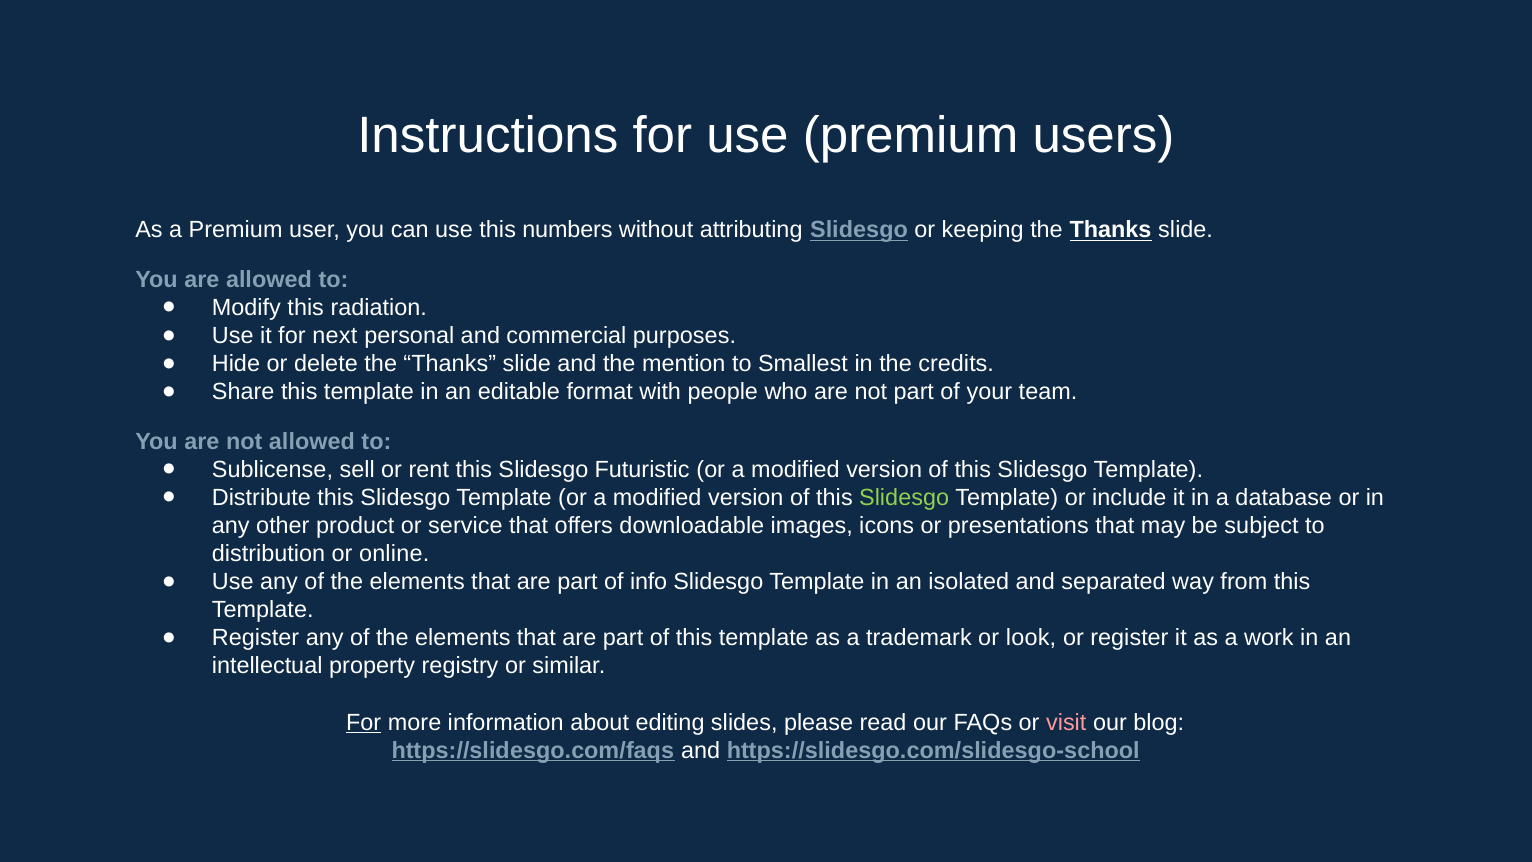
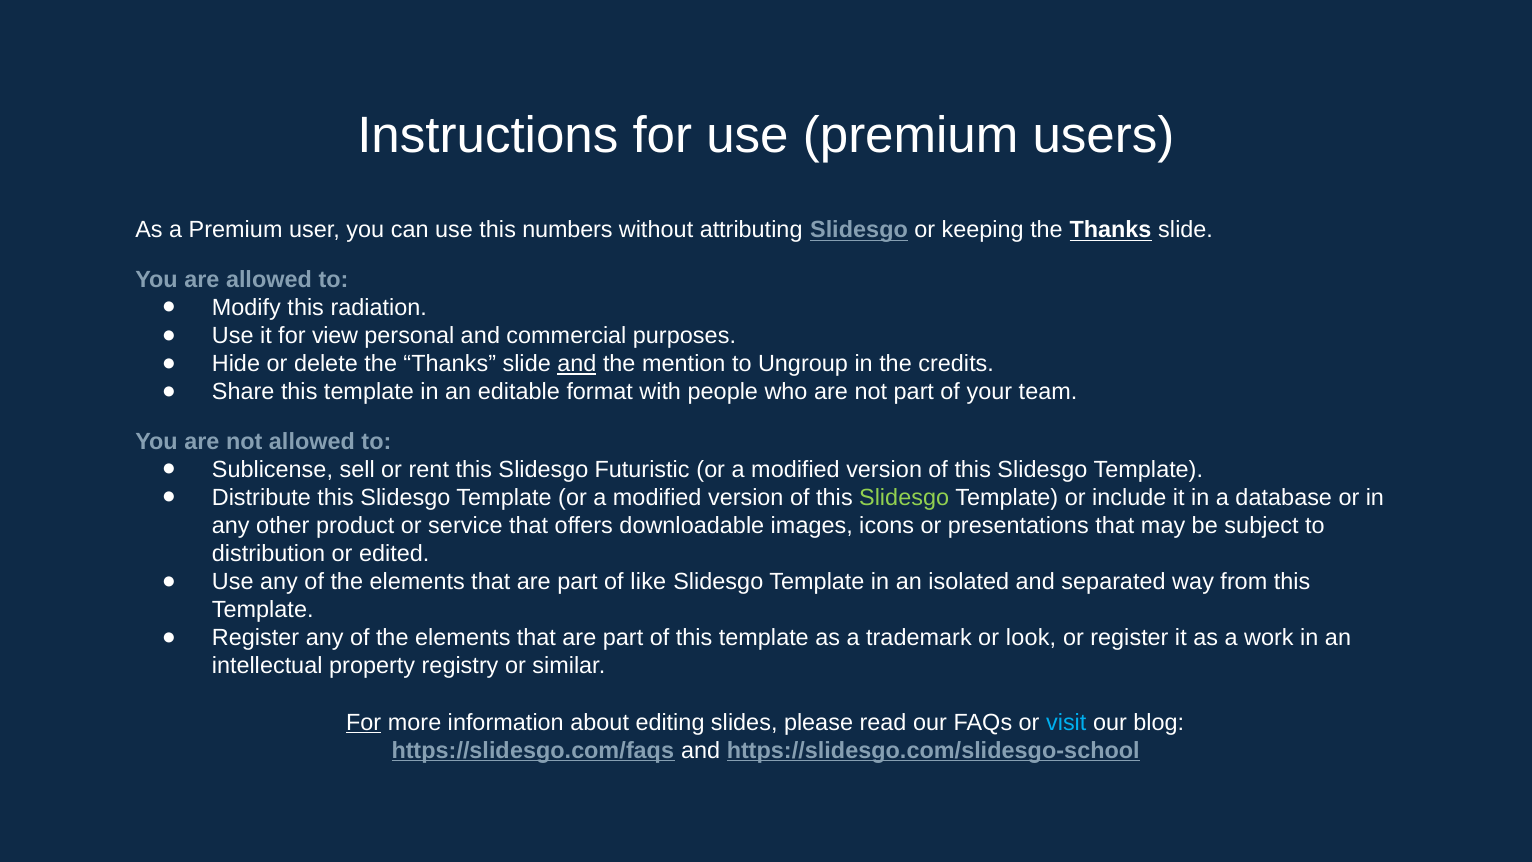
next: next -> view
and at (577, 364) underline: none -> present
Smallest: Smallest -> Ungroup
online: online -> edited
info: info -> like
visit colour: pink -> light blue
